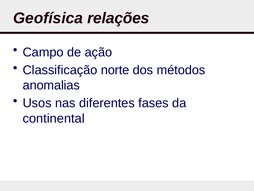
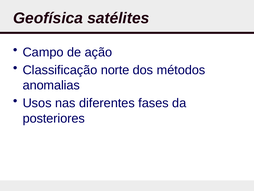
relações: relações -> satélites
continental: continental -> posteriores
